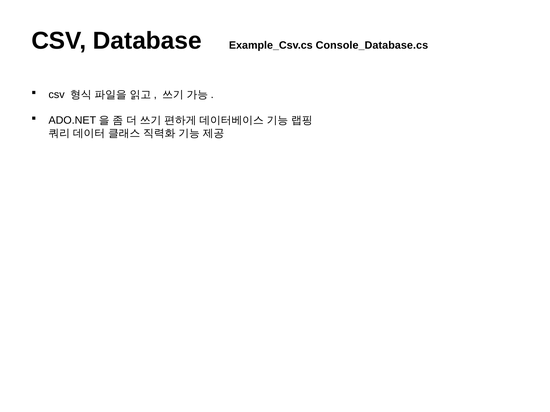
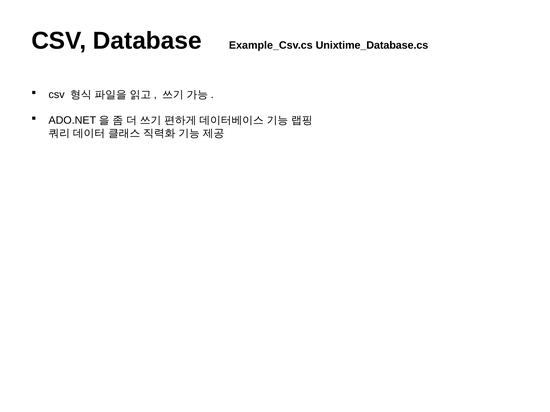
Console_Database.cs: Console_Database.cs -> Unixtime_Database.cs
